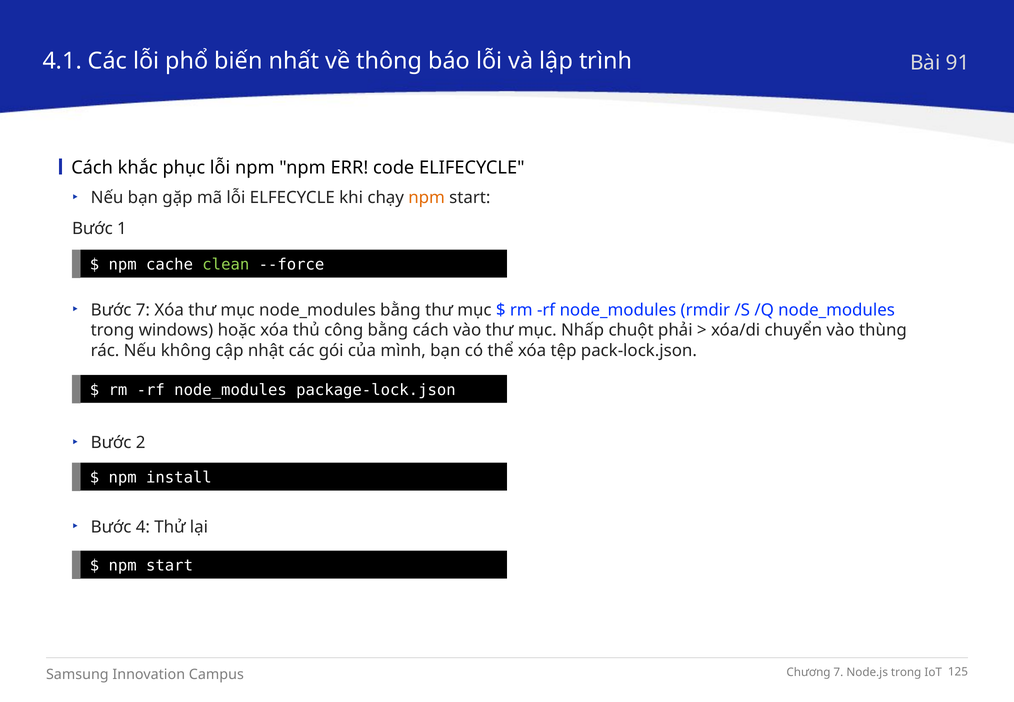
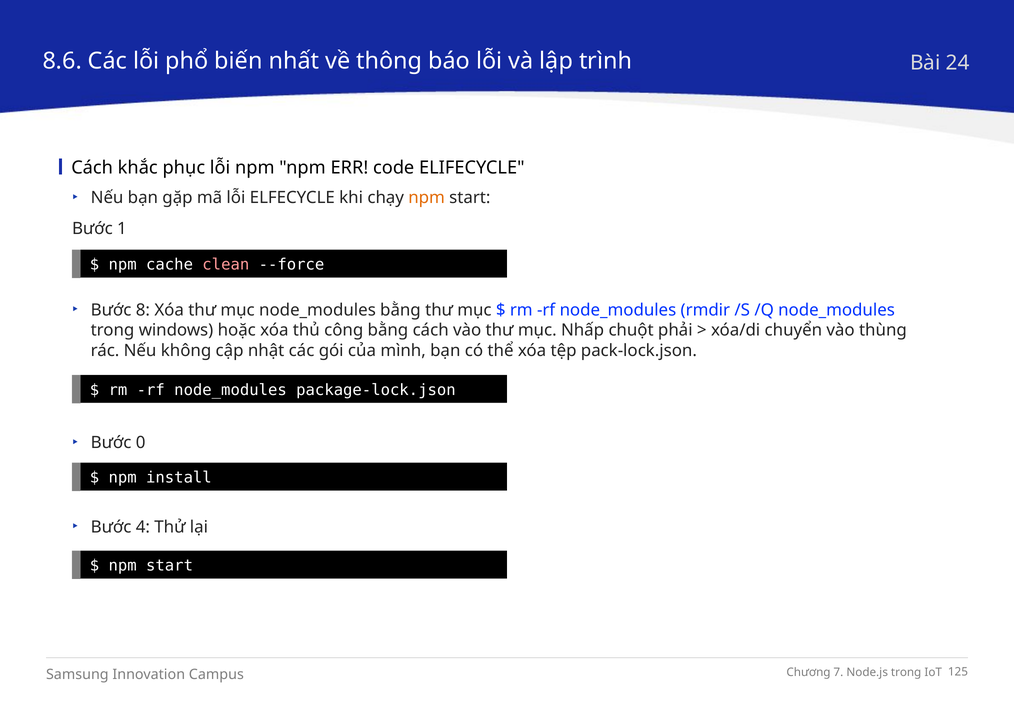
4.1: 4.1 -> 8.6
91: 91 -> 24
clean colour: light green -> pink
Bước 7: 7 -> 8
2: 2 -> 0
